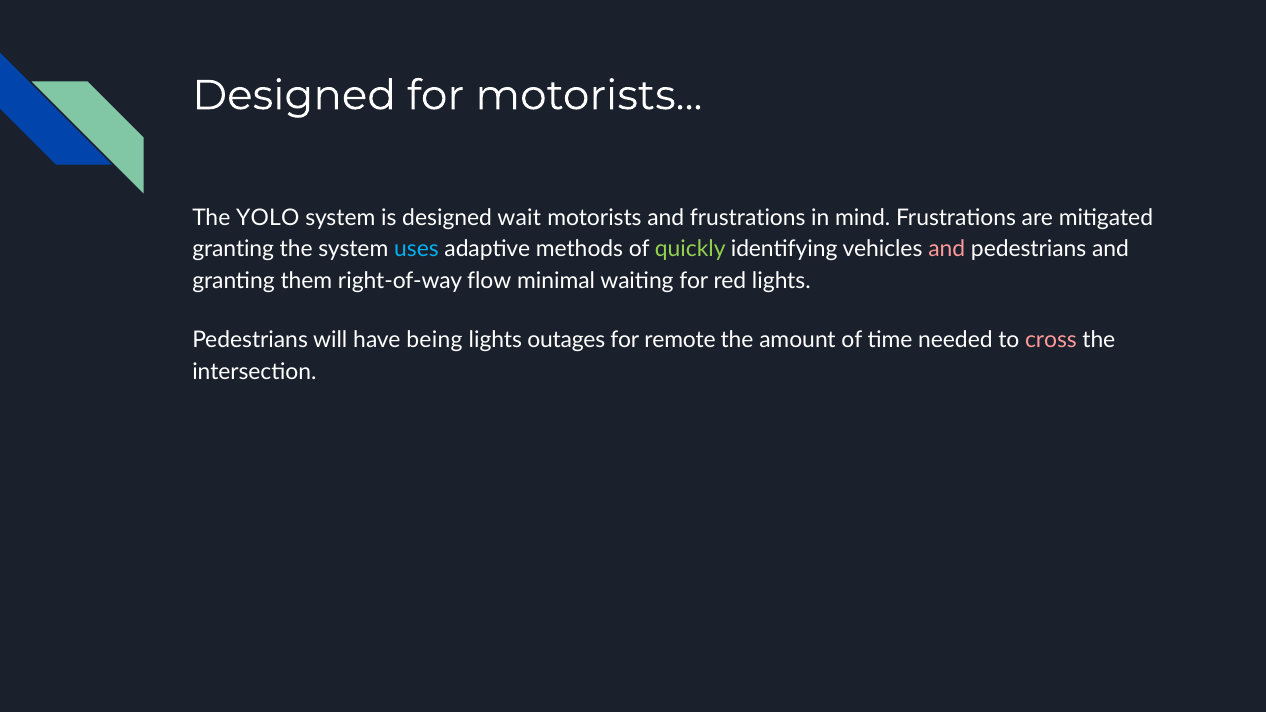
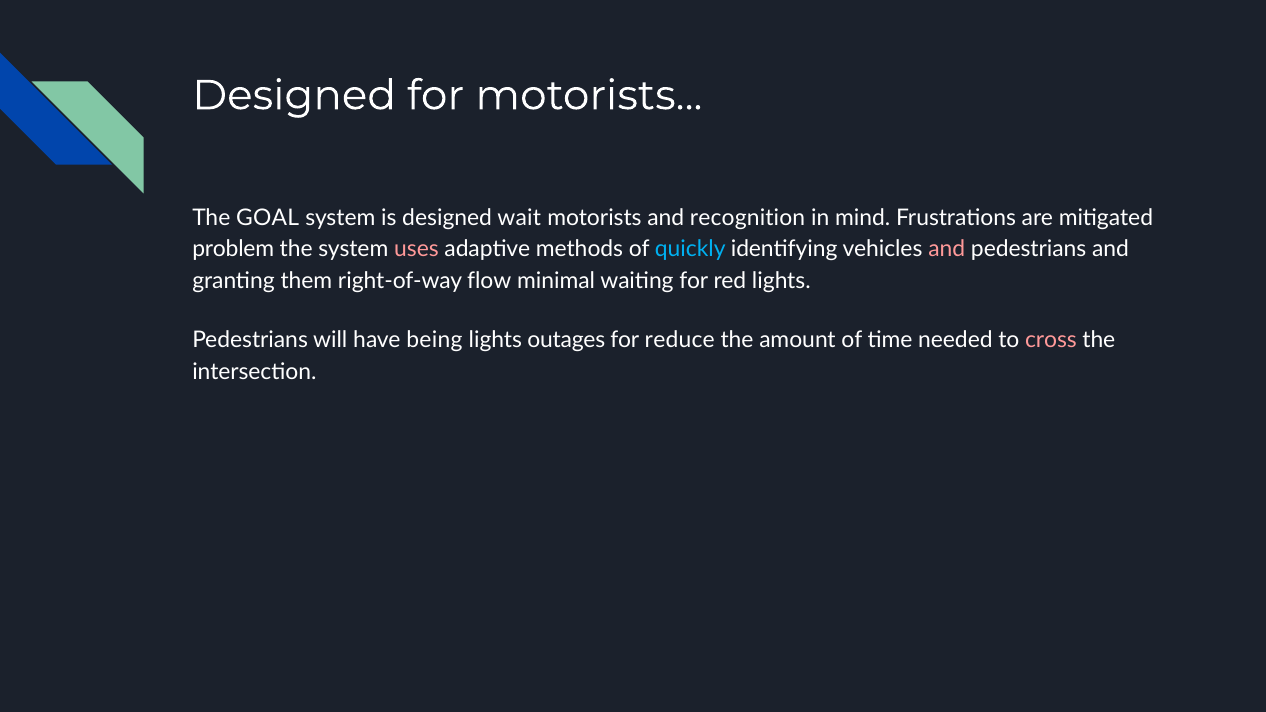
YOLO: YOLO -> GOAL
and frustrations: frustrations -> recognition
granting at (233, 249): granting -> problem
uses colour: light blue -> pink
quickly colour: light green -> light blue
remote: remote -> reduce
